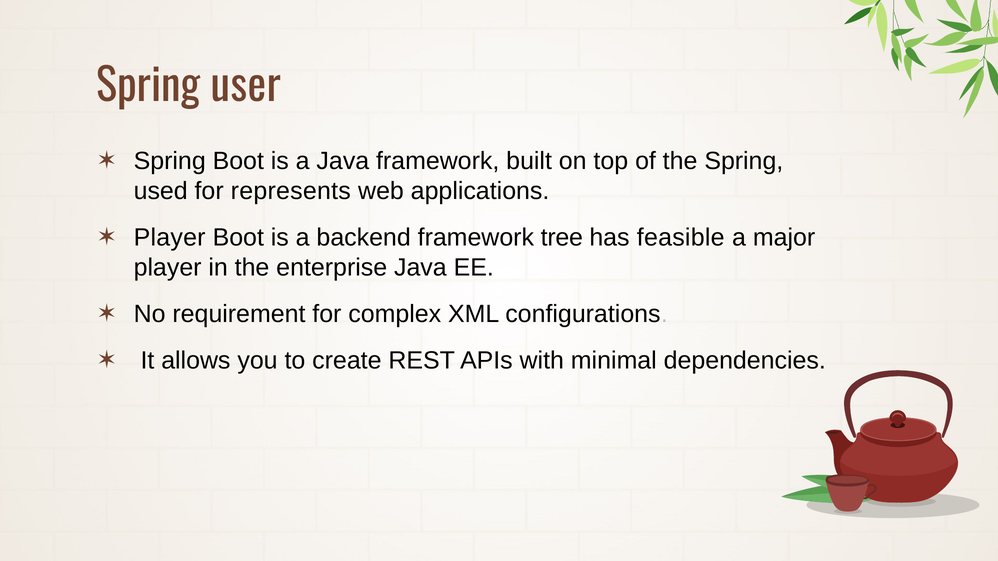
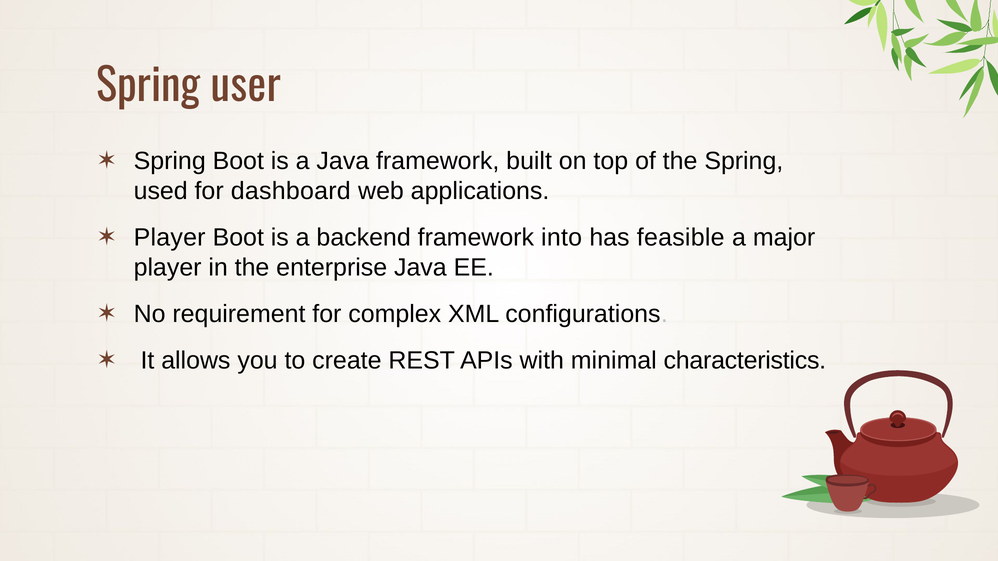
represents: represents -> dashboard
tree: tree -> into
dependencies: dependencies -> characteristics
